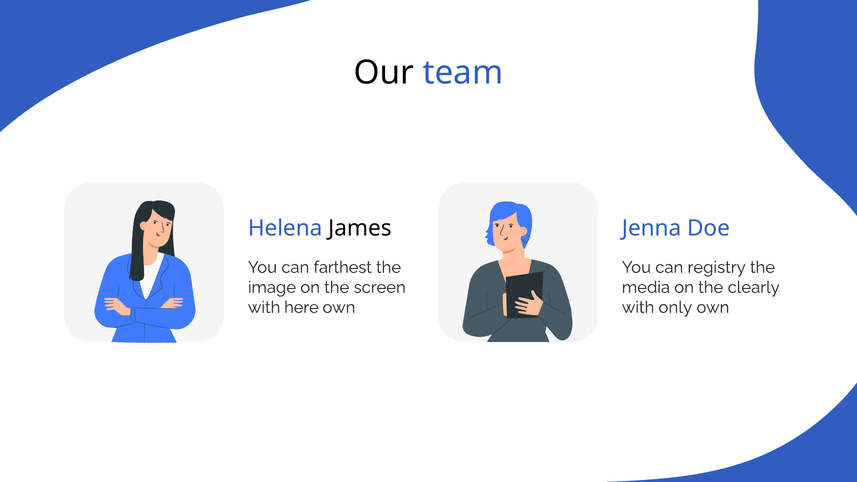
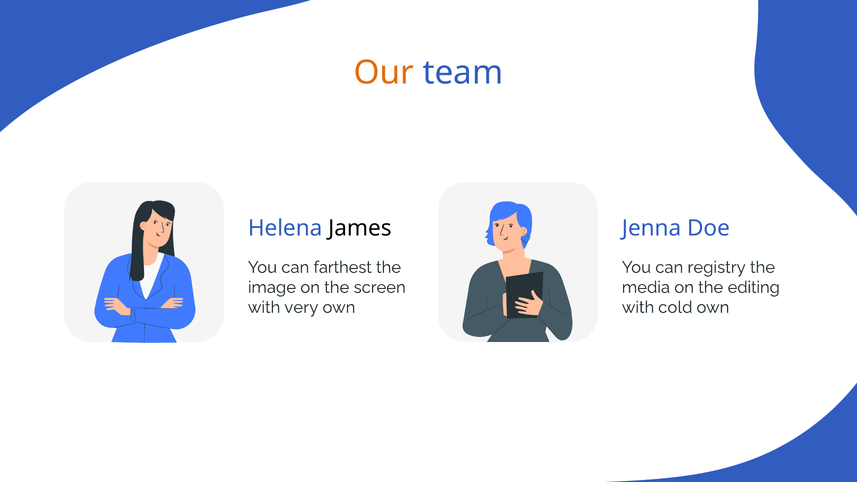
Our colour: black -> orange
clearly: clearly -> editing
here: here -> very
only: only -> cold
